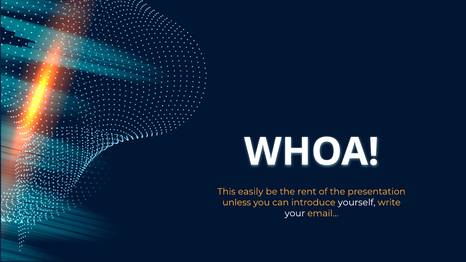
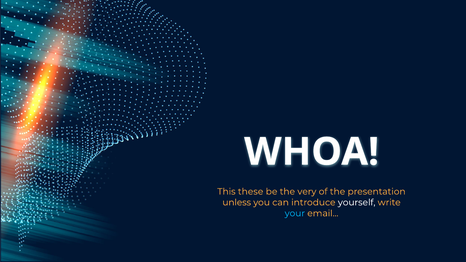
easily: easily -> these
rent: rent -> very
your colour: white -> light blue
